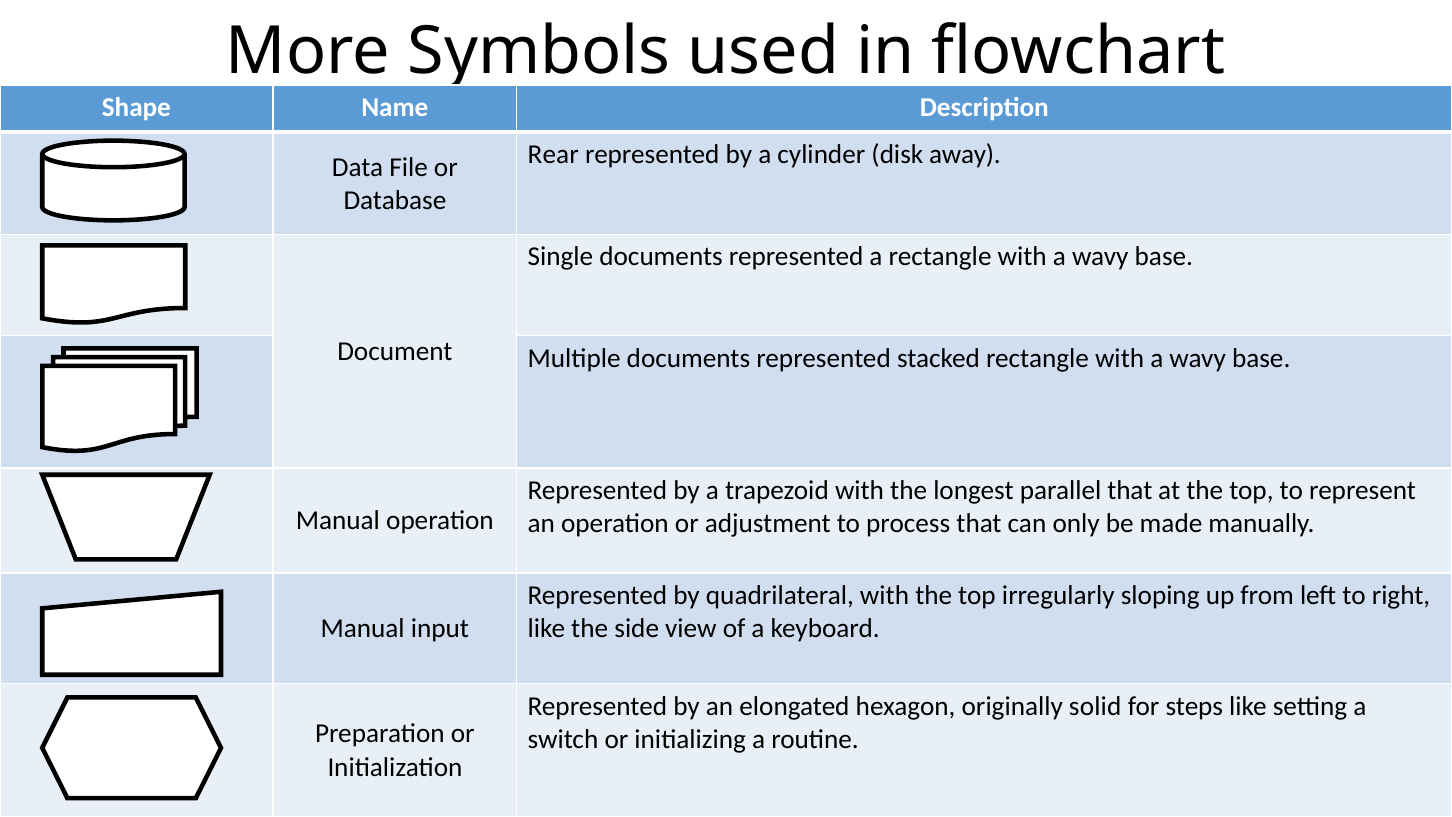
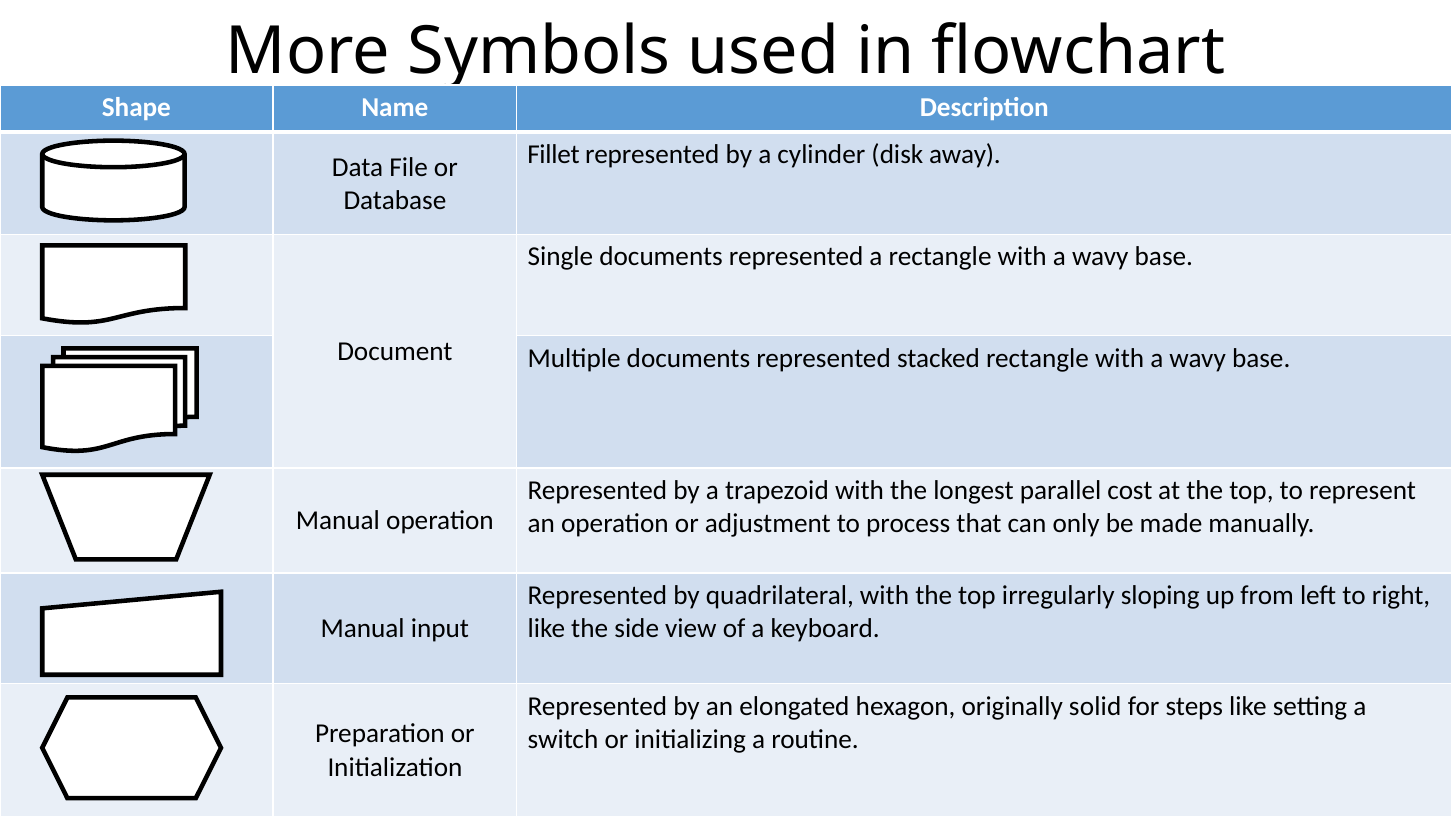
Rear: Rear -> Fillet
parallel that: that -> cost
